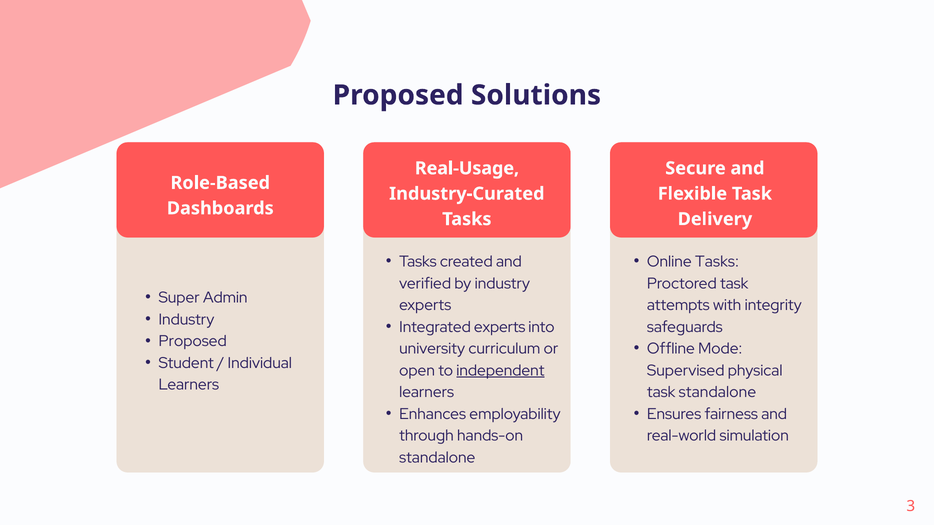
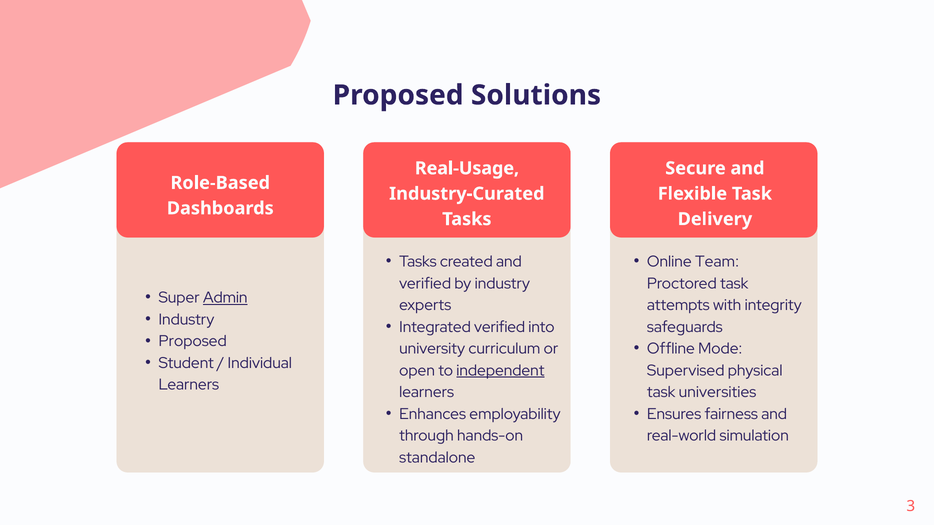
Online Tasks: Tasks -> Team
Admin underline: none -> present
Integrated experts: experts -> verified
task standalone: standalone -> universities
